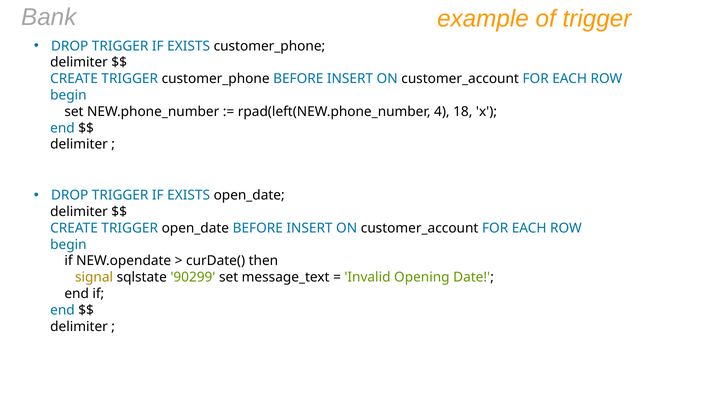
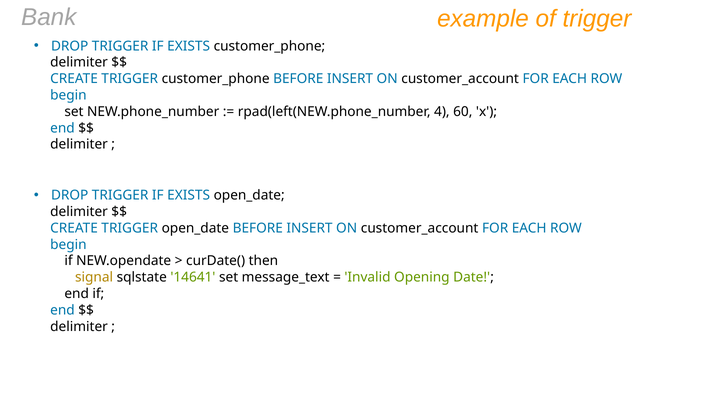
18: 18 -> 60
90299: 90299 -> 14641
